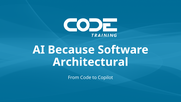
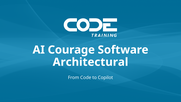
Because: Because -> Courage
